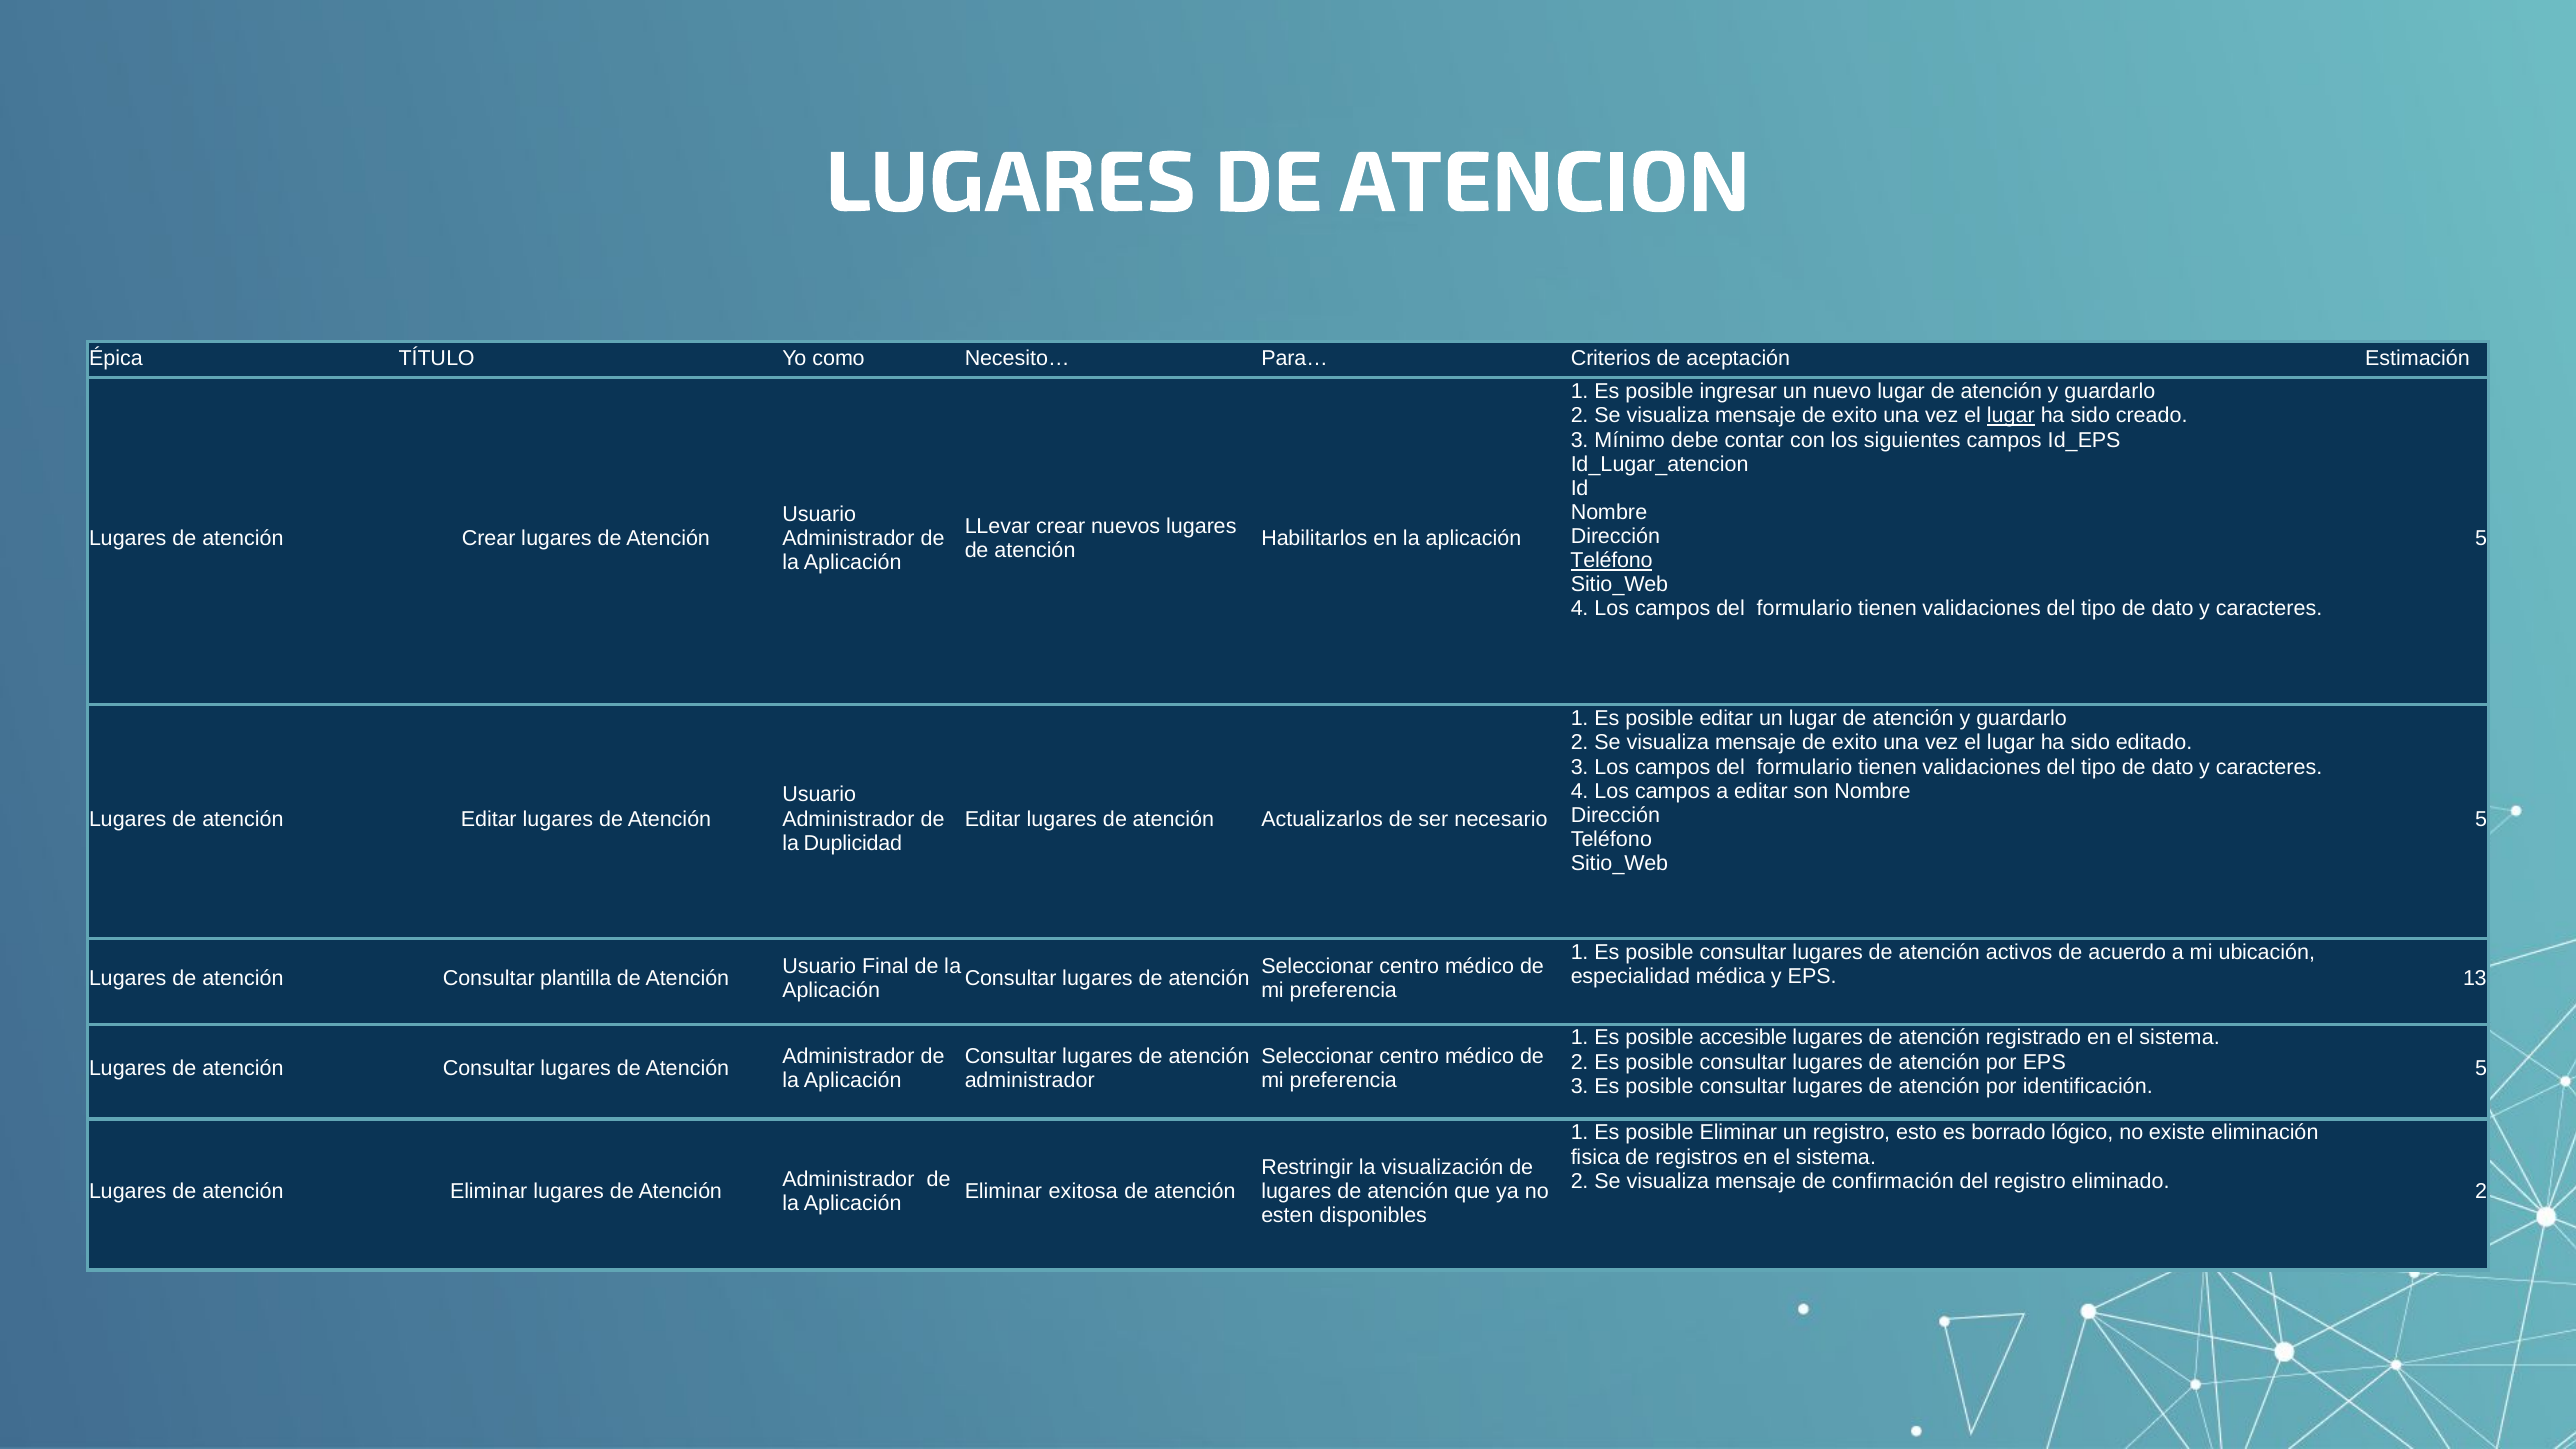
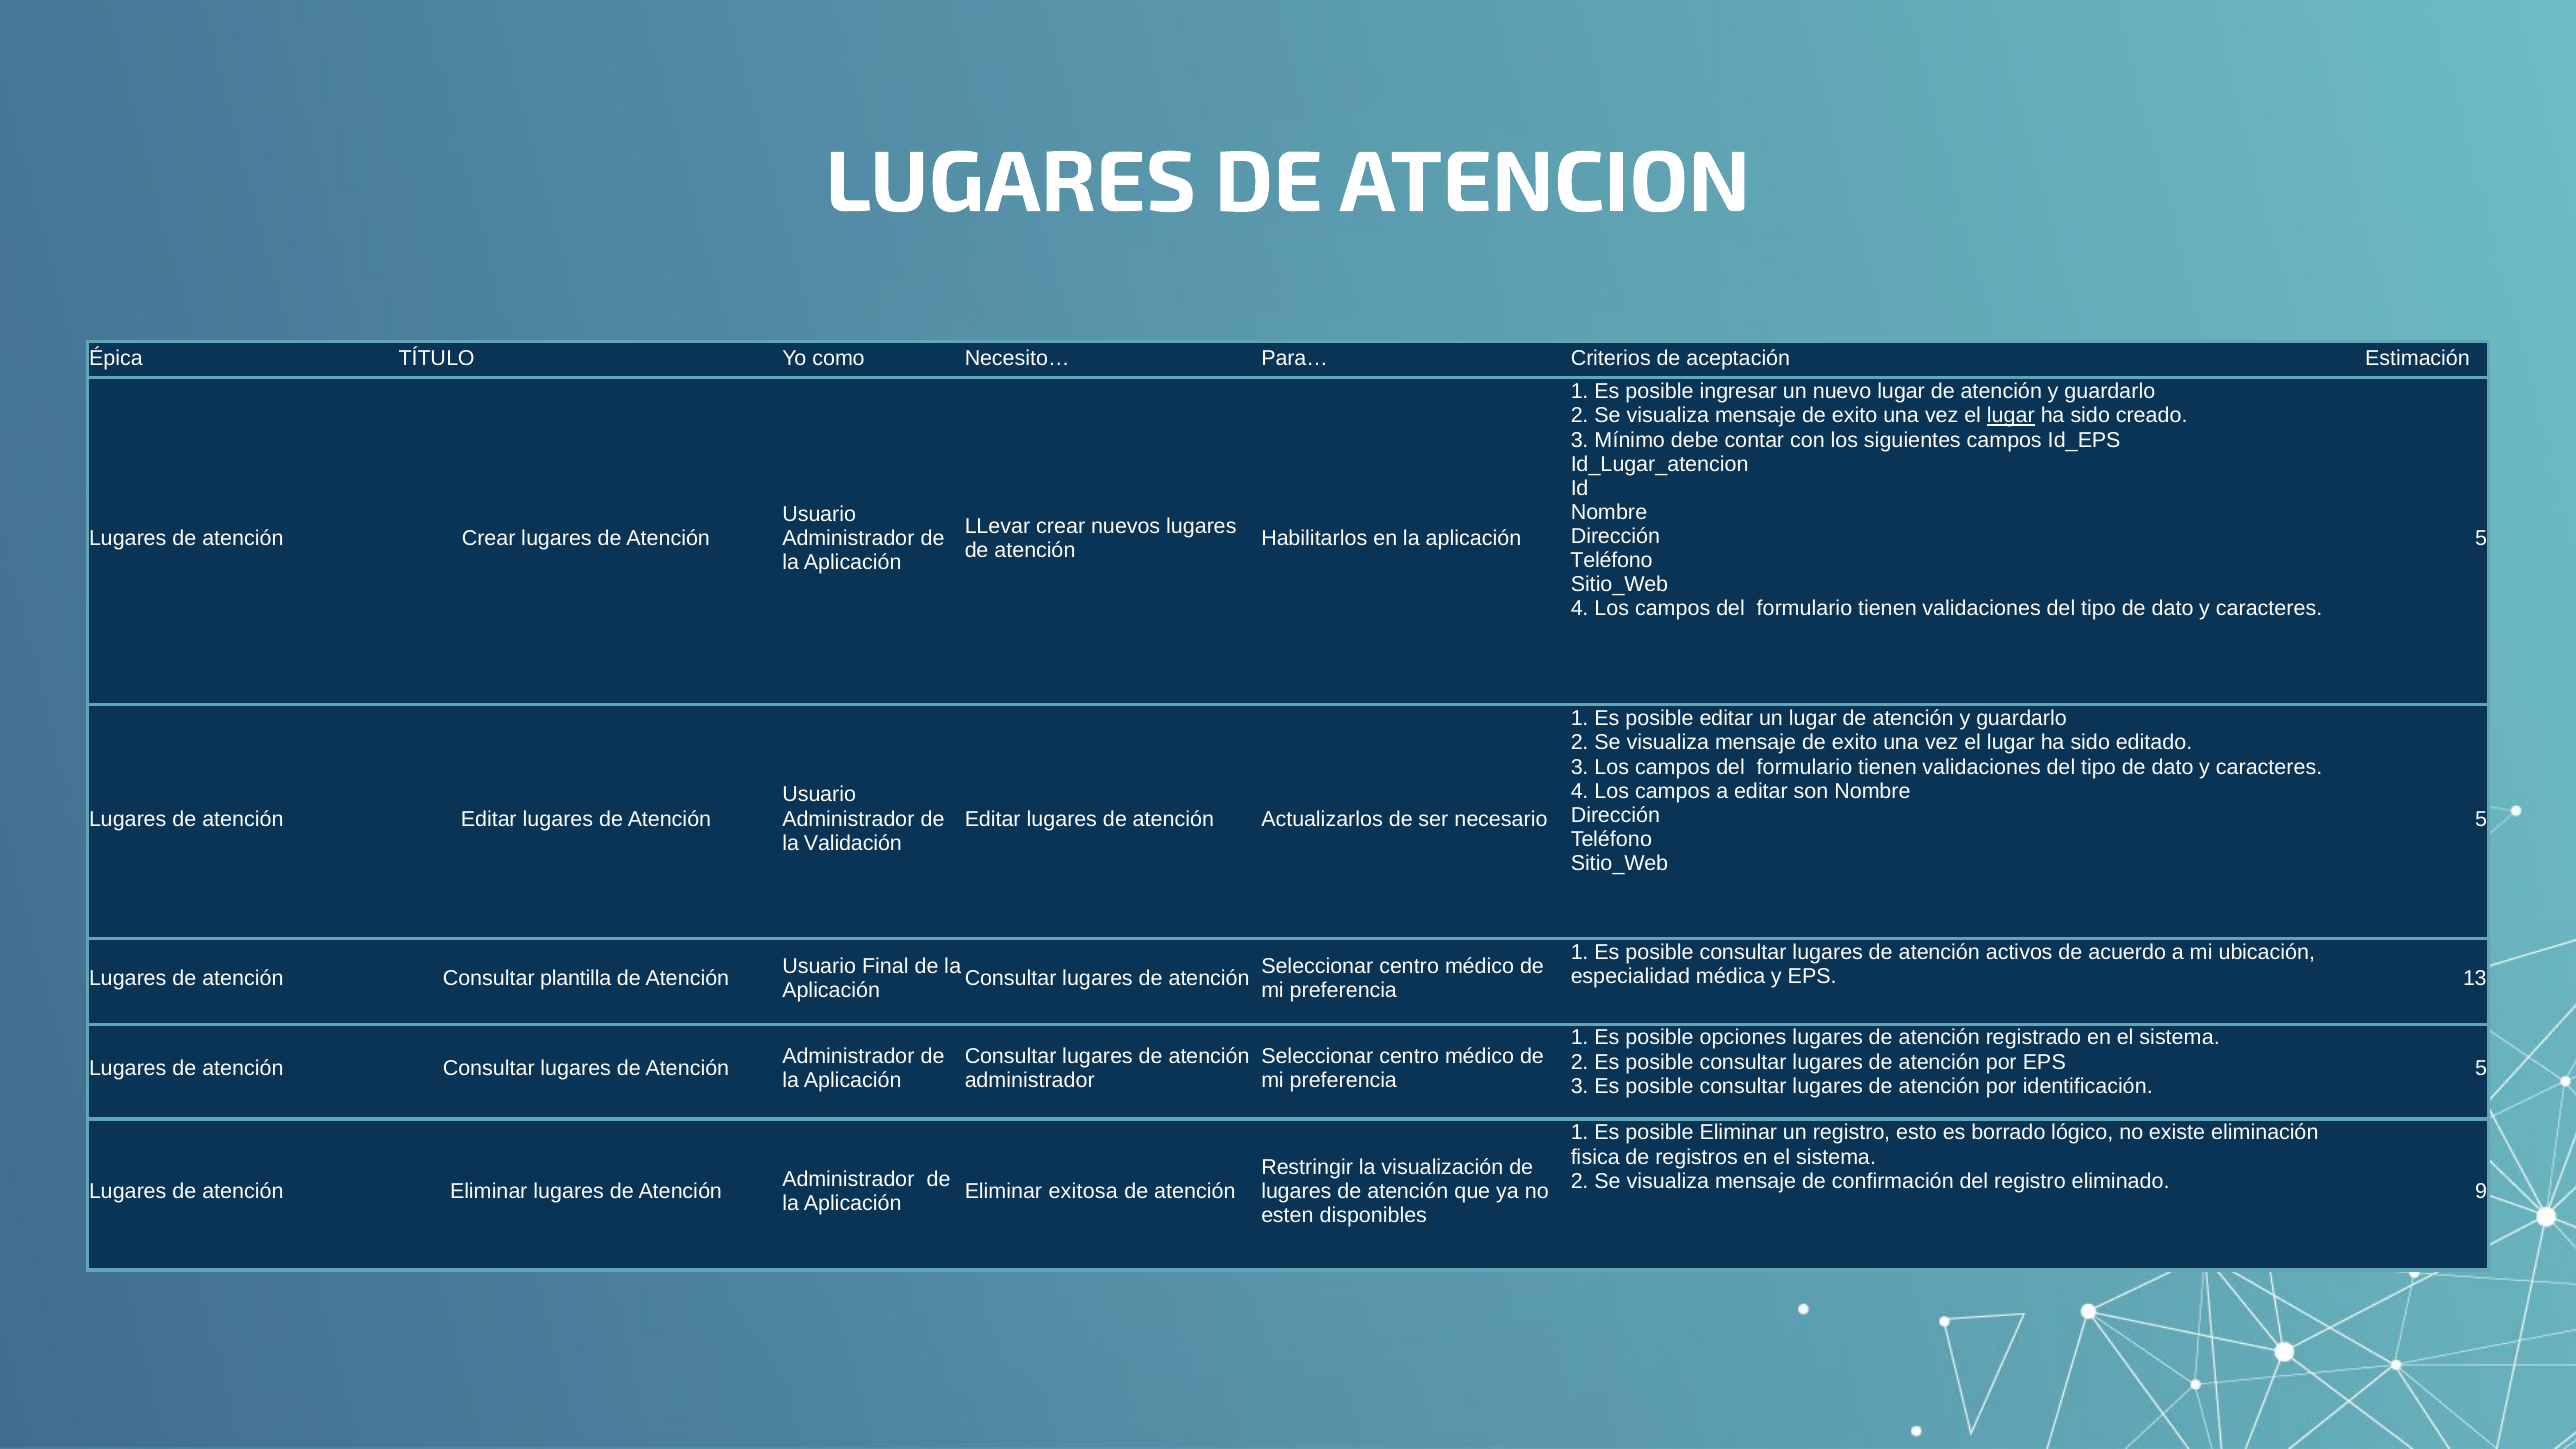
Teléfono at (1612, 561) underline: present -> none
Duplicidad: Duplicidad -> Validación
accesible: accesible -> opciones
eliminado 2: 2 -> 9
